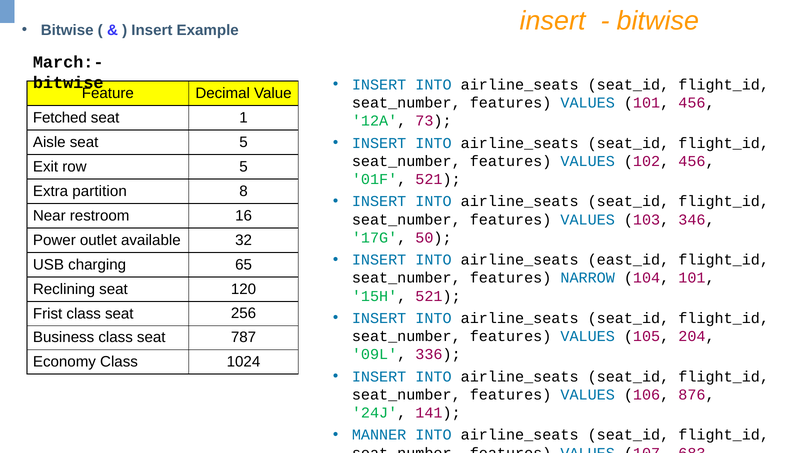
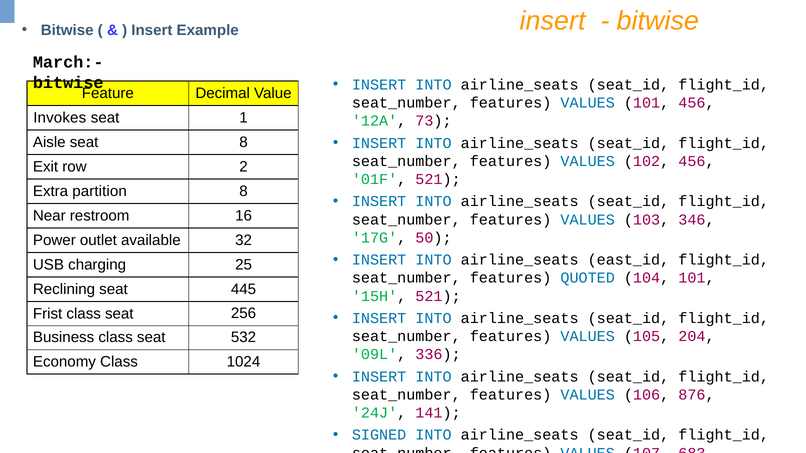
Fetched: Fetched -> Invokes
seat 5: 5 -> 8
row 5: 5 -> 2
65: 65 -> 25
NARROW: NARROW -> QUOTED
120: 120 -> 445
787: 787 -> 532
MANNER: MANNER -> SIGNED
